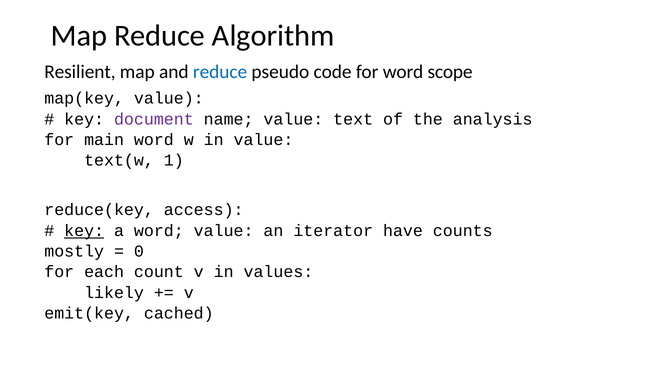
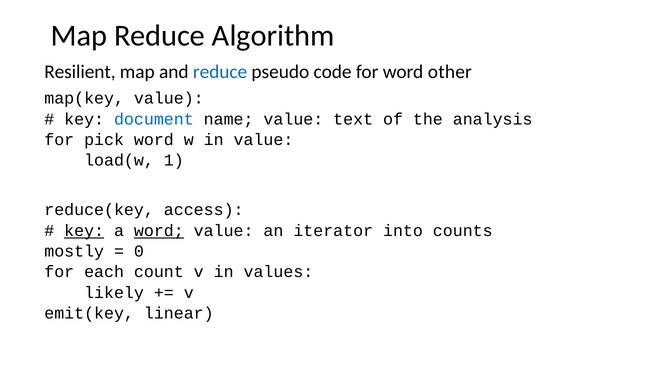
scope: scope -> other
document colour: purple -> blue
main: main -> pick
text(w: text(w -> load(w
word at (159, 231) underline: none -> present
have: have -> into
cached: cached -> linear
